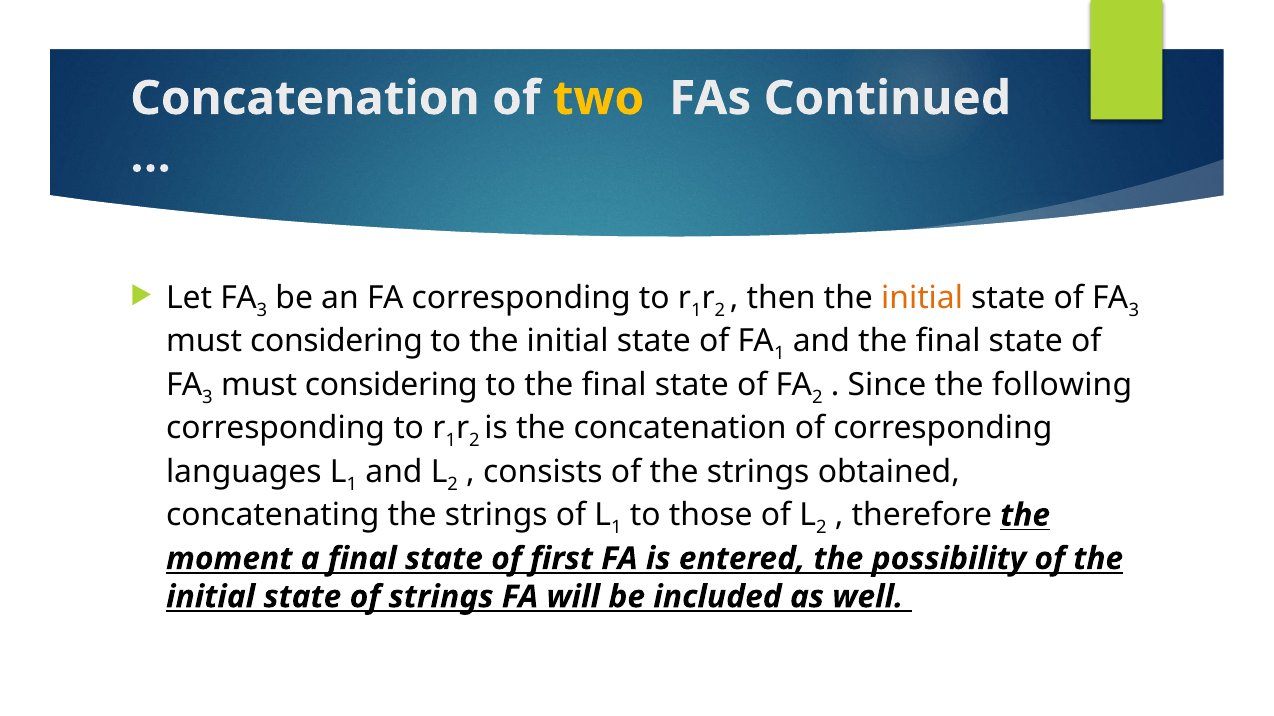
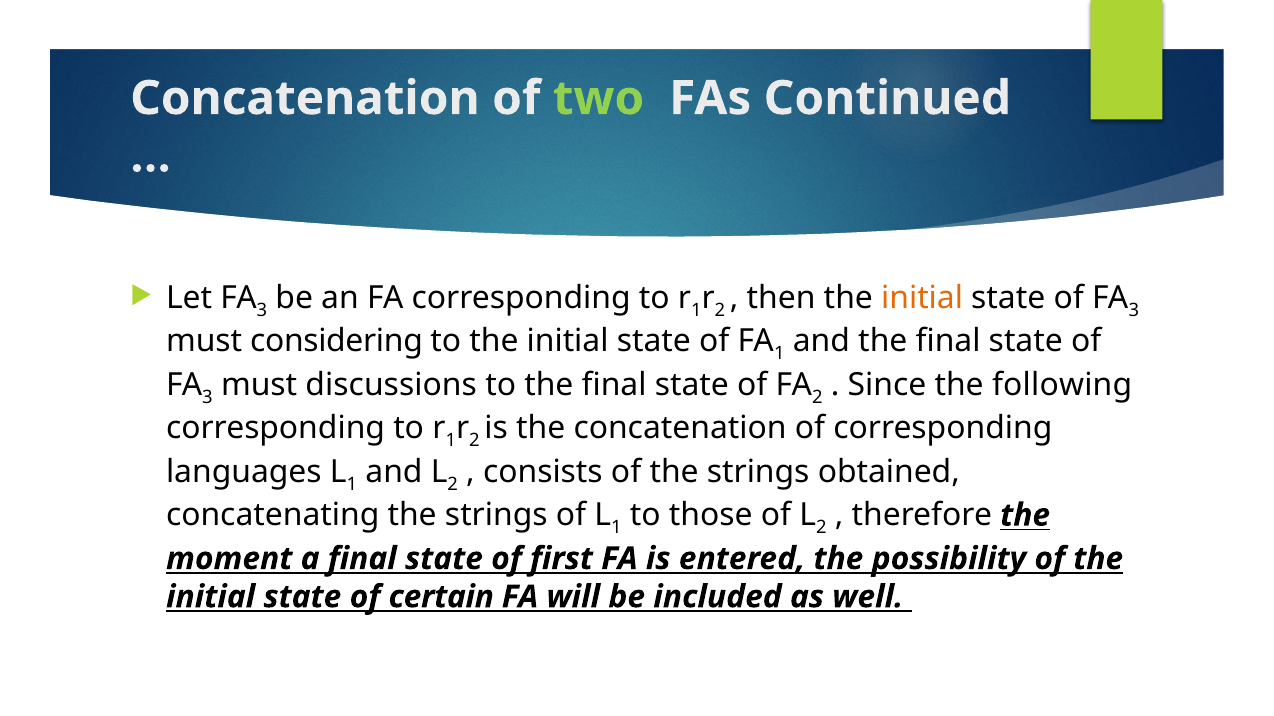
two colour: yellow -> light green
considering at (391, 385): considering -> discussions
of strings: strings -> certain
